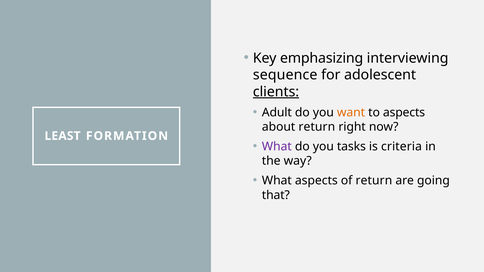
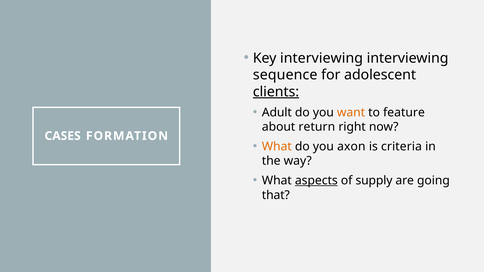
Key emphasizing: emphasizing -> interviewing
to aspects: aspects -> feature
LEAST: LEAST -> CASES
What at (277, 147) colour: purple -> orange
tasks: tasks -> axon
aspects at (316, 181) underline: none -> present
of return: return -> supply
